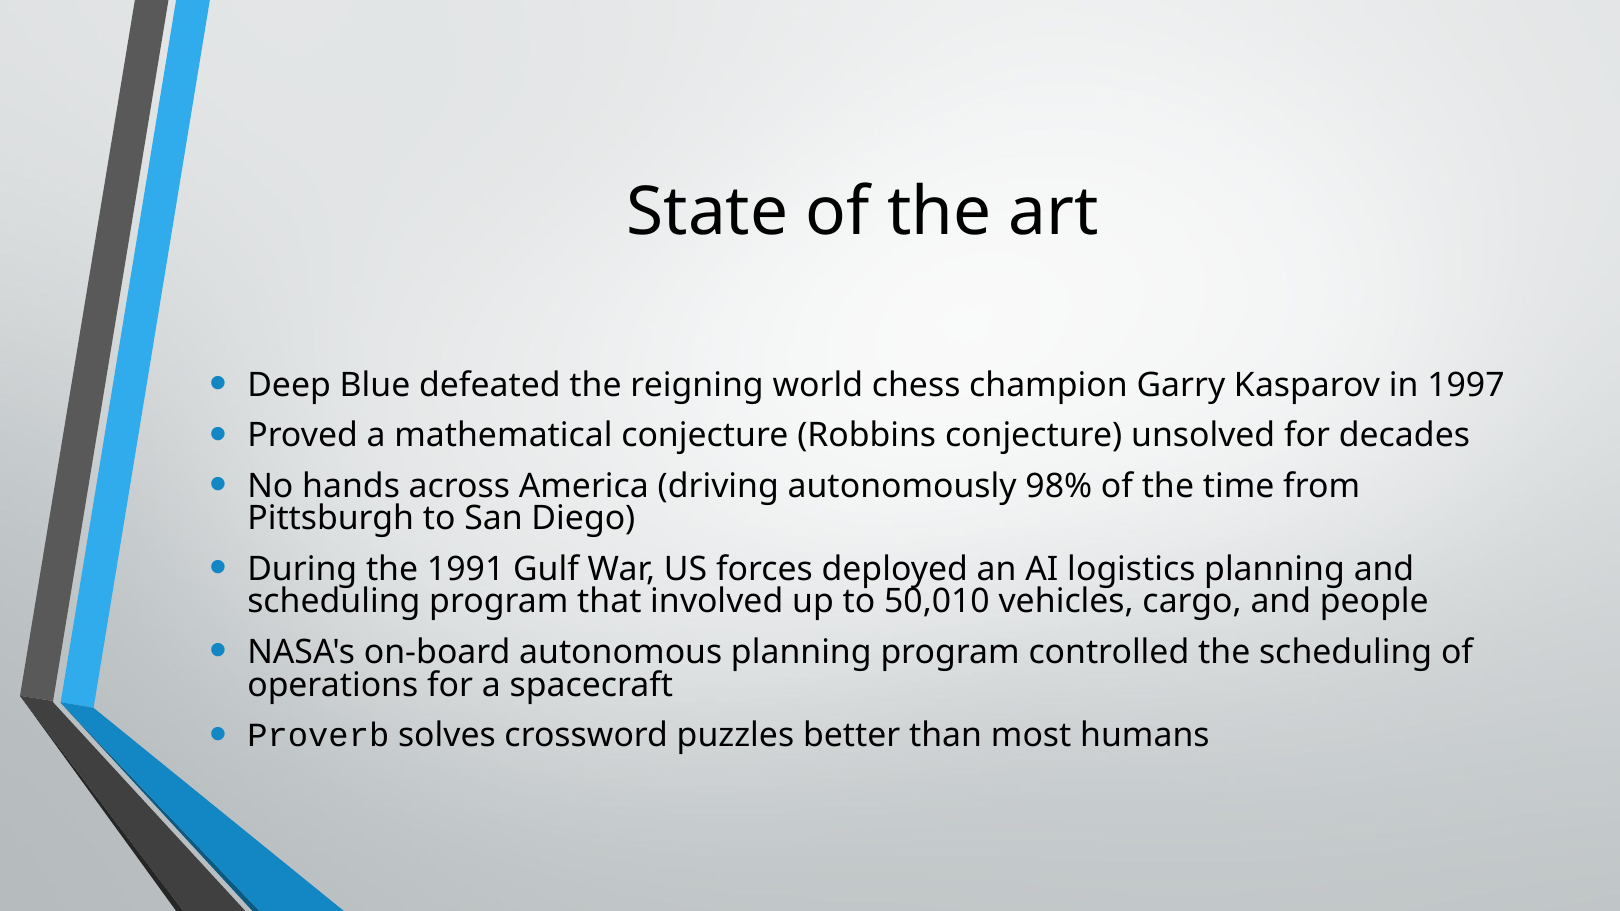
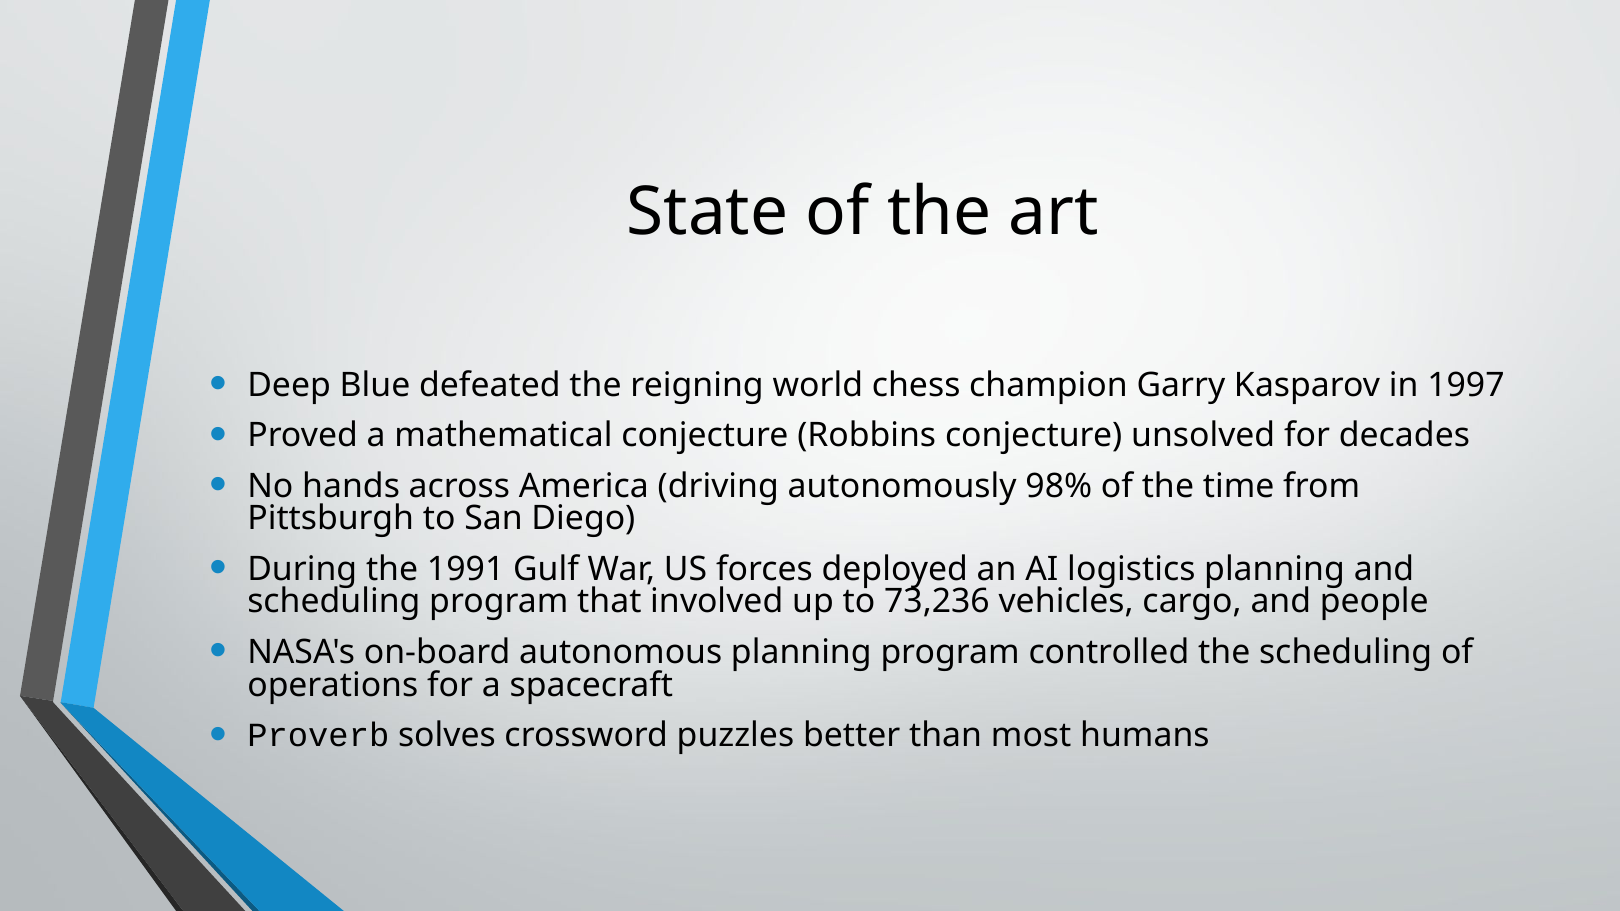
50,010: 50,010 -> 73,236
